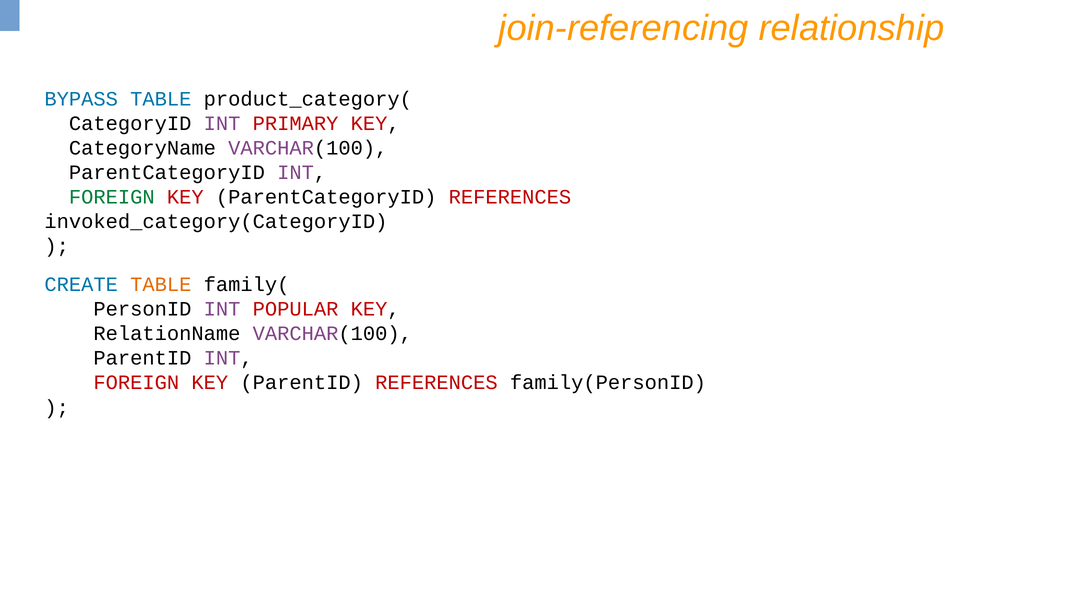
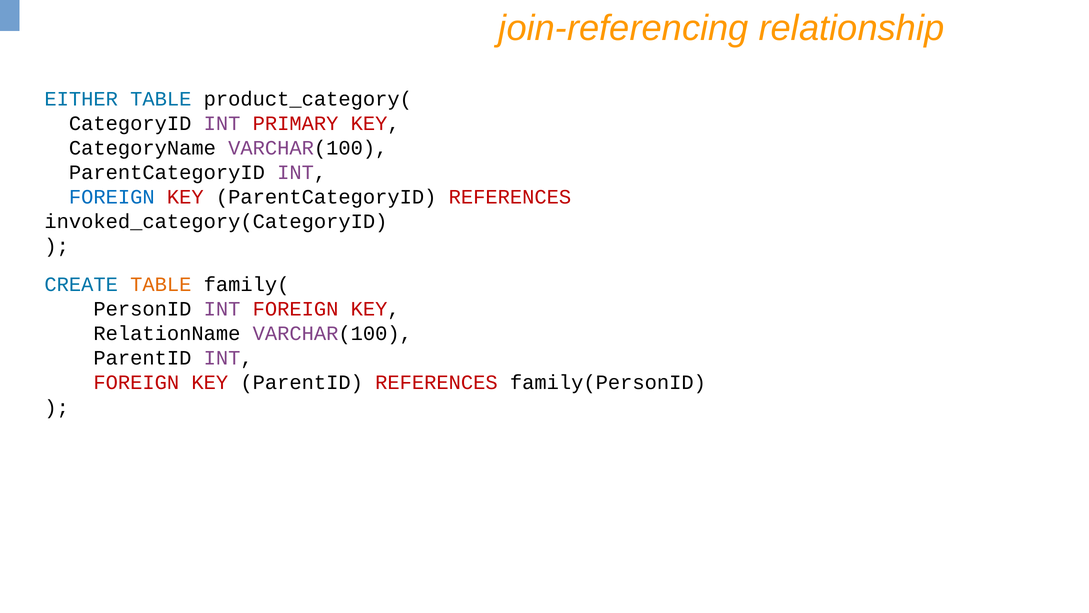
BYPASS: BYPASS -> EITHER
FOREIGN at (112, 197) colour: green -> blue
PersonID INT POPULAR: POPULAR -> FOREIGN
